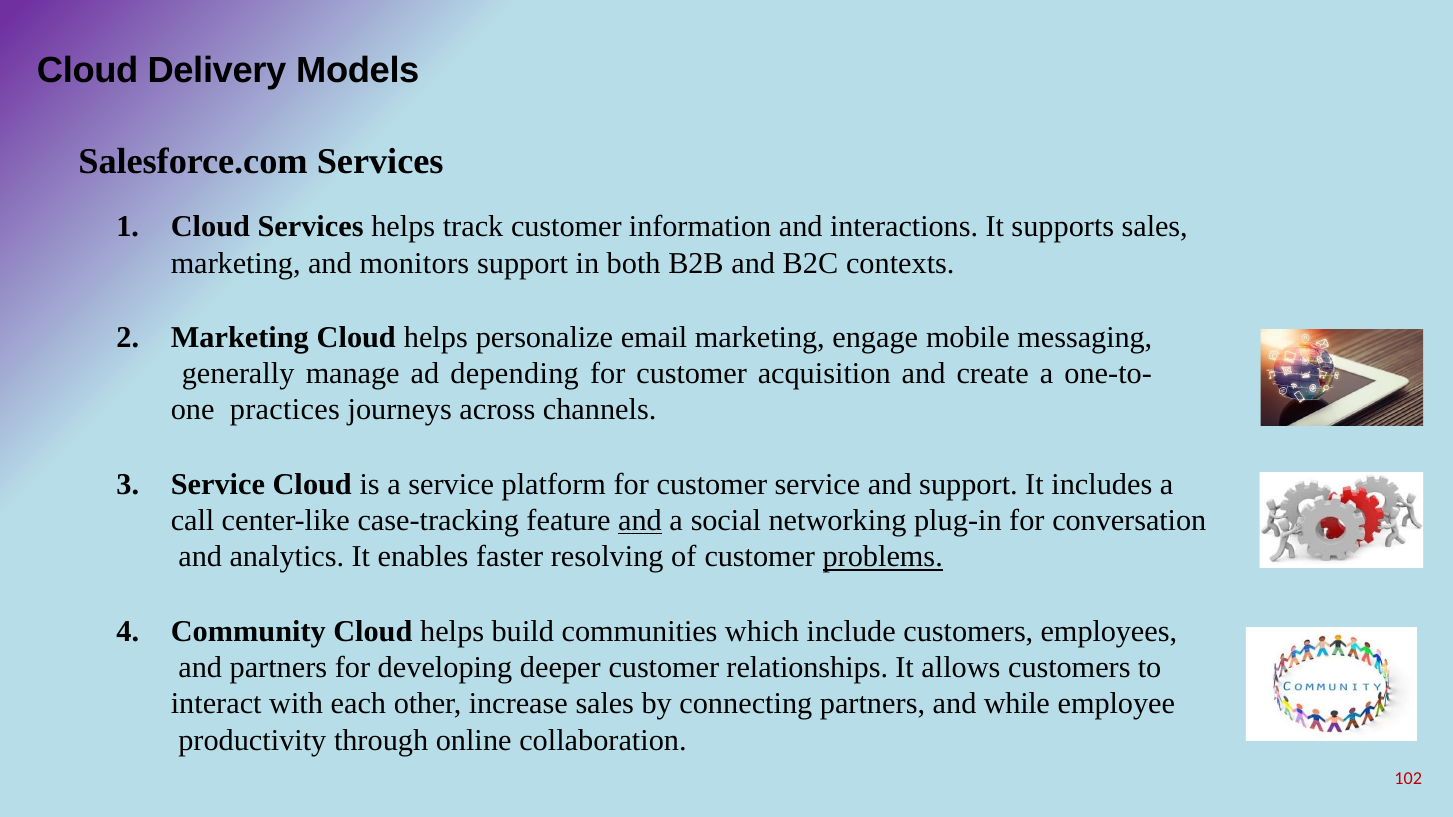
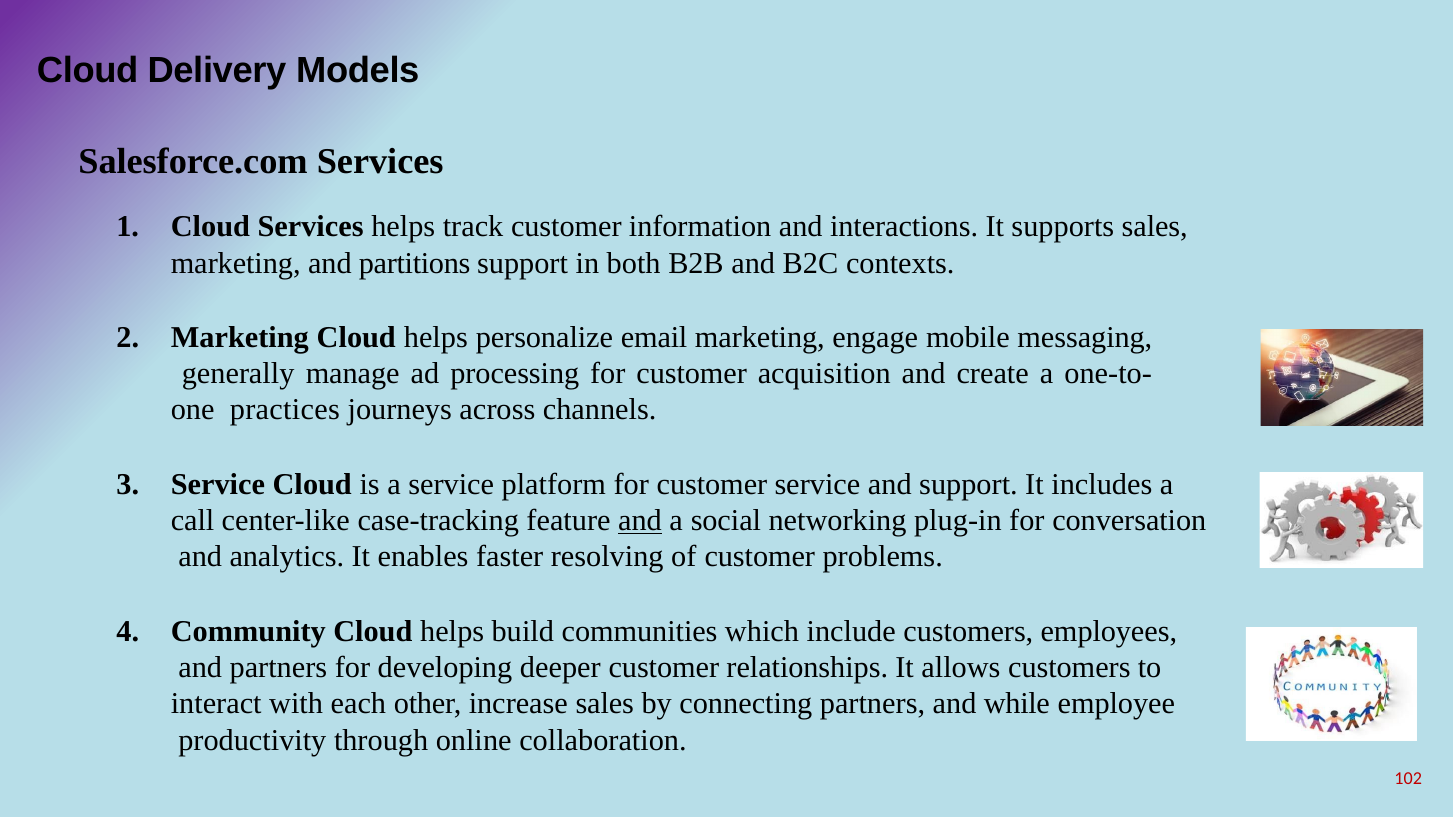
monitors: monitors -> partitions
depending: depending -> processing
problems underline: present -> none
